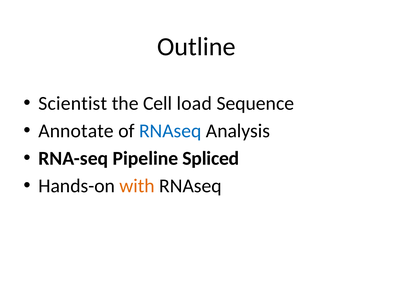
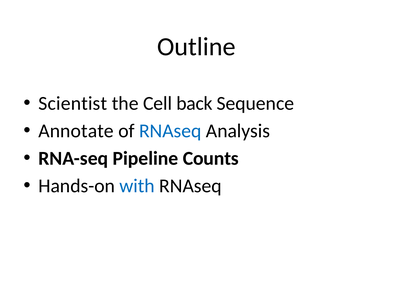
load: load -> back
Spliced: Spliced -> Counts
with colour: orange -> blue
